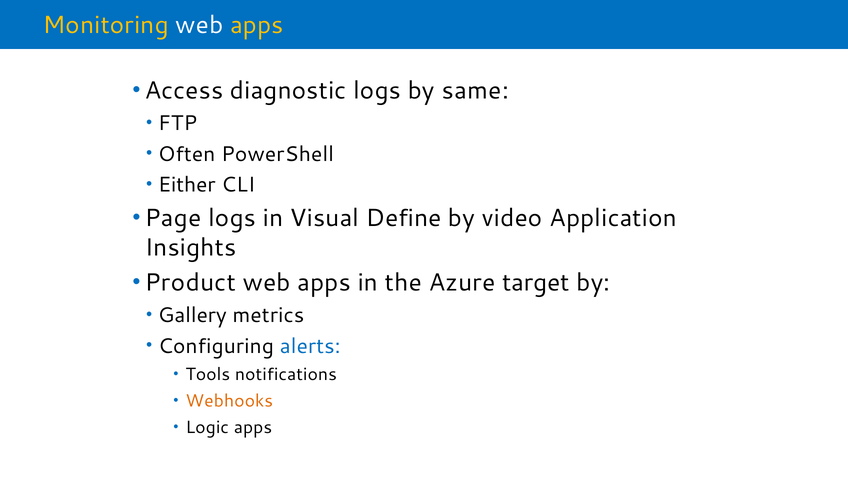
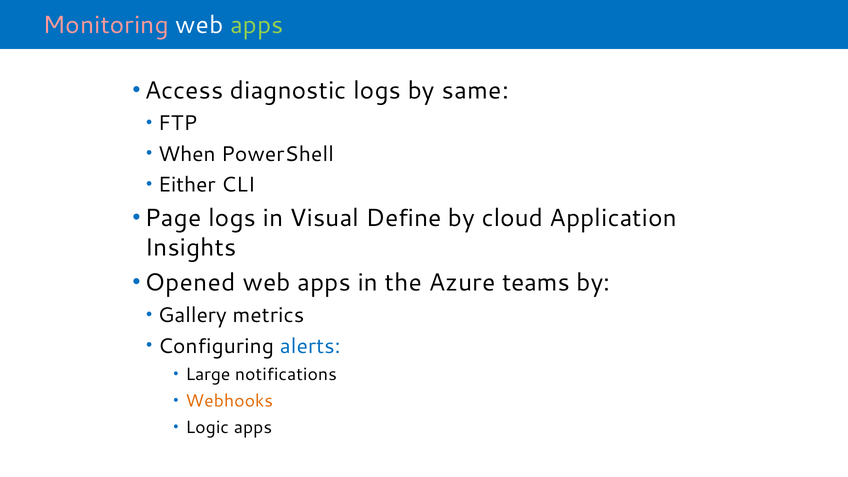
Monitoring colour: yellow -> pink
apps at (257, 25) colour: yellow -> light green
Often: Often -> When
video: video -> cloud
Product: Product -> Opened
target: target -> teams
Tools: Tools -> Large
